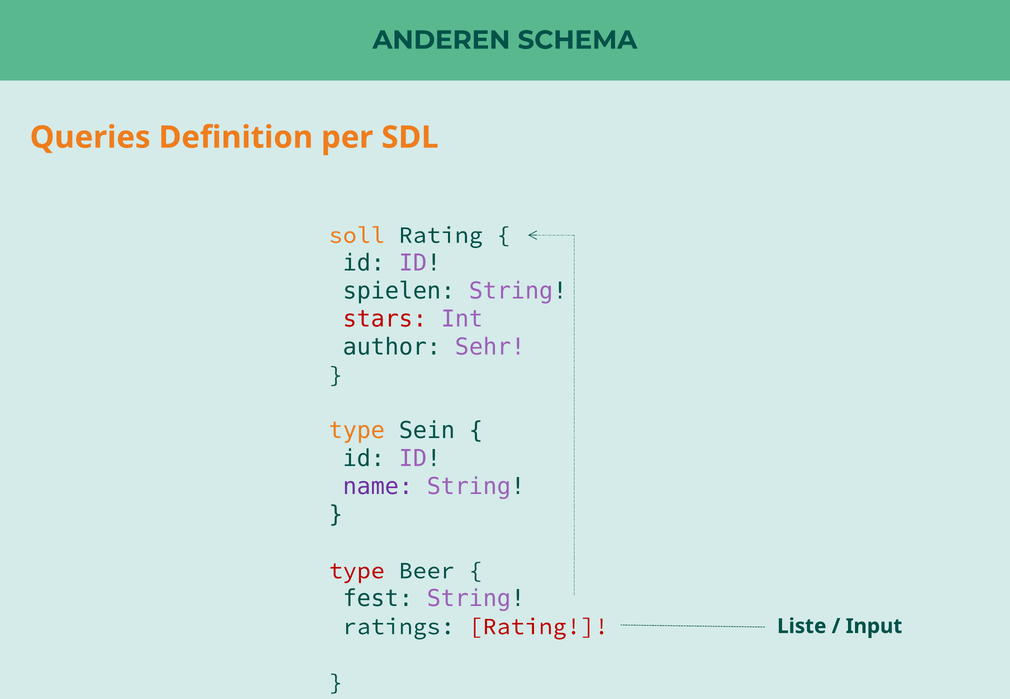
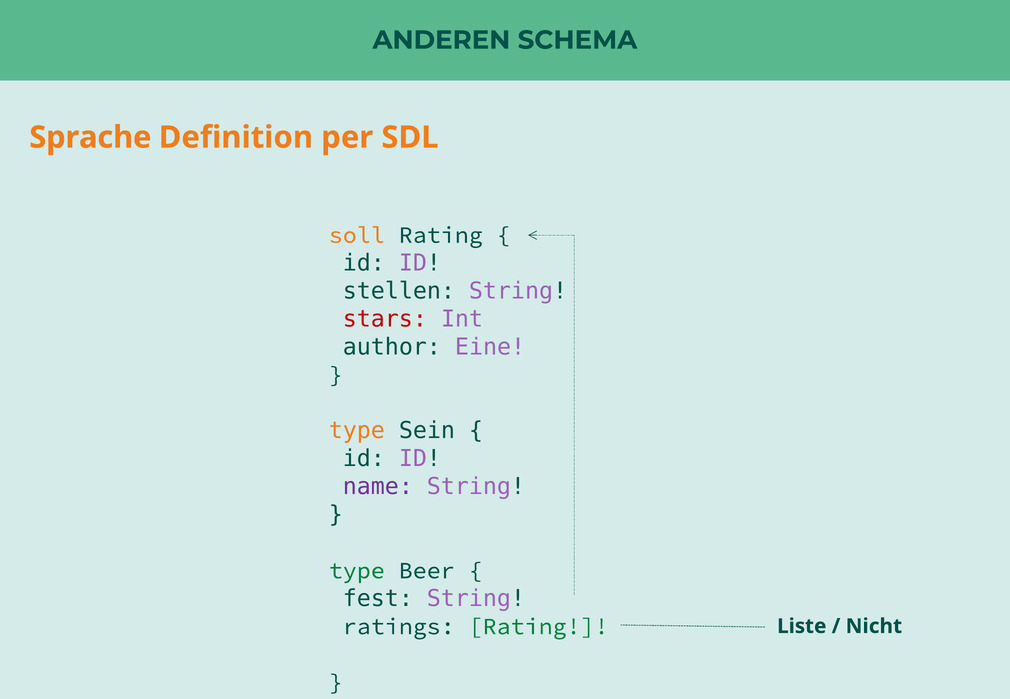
Queries: Queries -> Sprache
spielen: spielen -> stellen
Sehr: Sehr -> Eine
type at (357, 571) colour: red -> green
Rating at (539, 627) colour: red -> green
Input: Input -> Nicht
